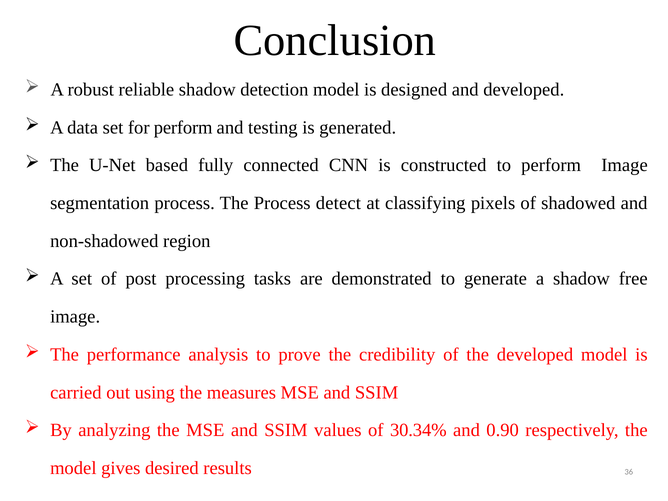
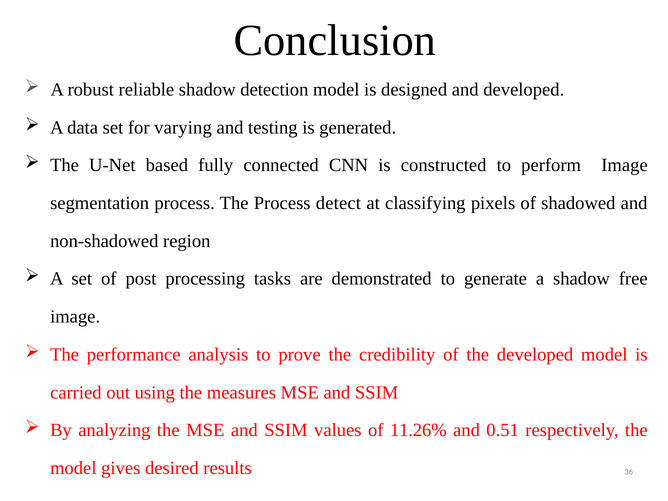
for perform: perform -> varying
30.34%: 30.34% -> 11.26%
0.90: 0.90 -> 0.51
